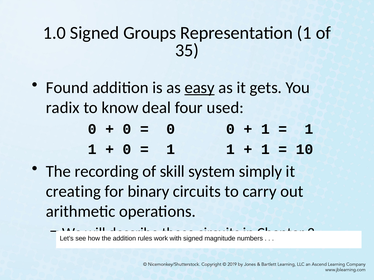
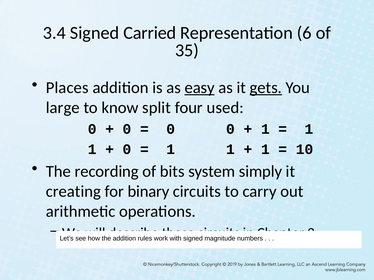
1.0: 1.0 -> 3.4
Groups: Groups -> Carried
Representation 1: 1 -> 6
Found: Found -> Places
gets underline: none -> present
radix: radix -> large
deal: deal -> split
skill: skill -> bits
